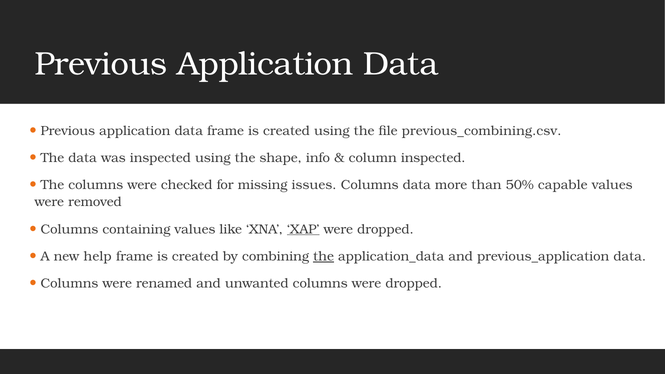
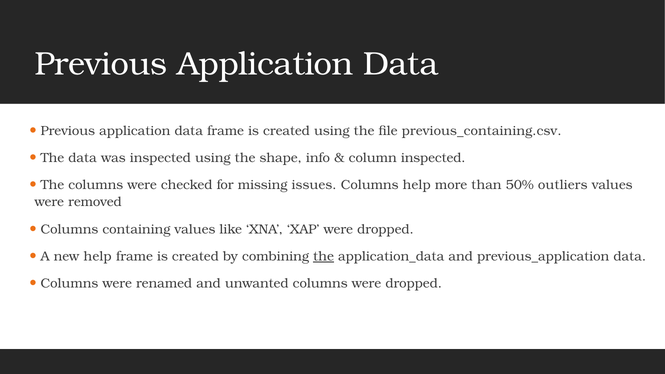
previous_combining.csv: previous_combining.csv -> previous_containing.csv
Columns data: data -> help
capable: capable -> outliers
XAP underline: present -> none
